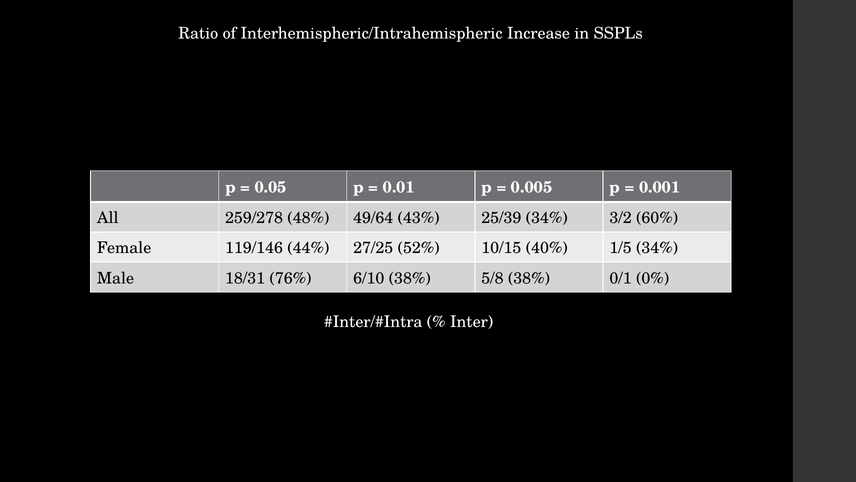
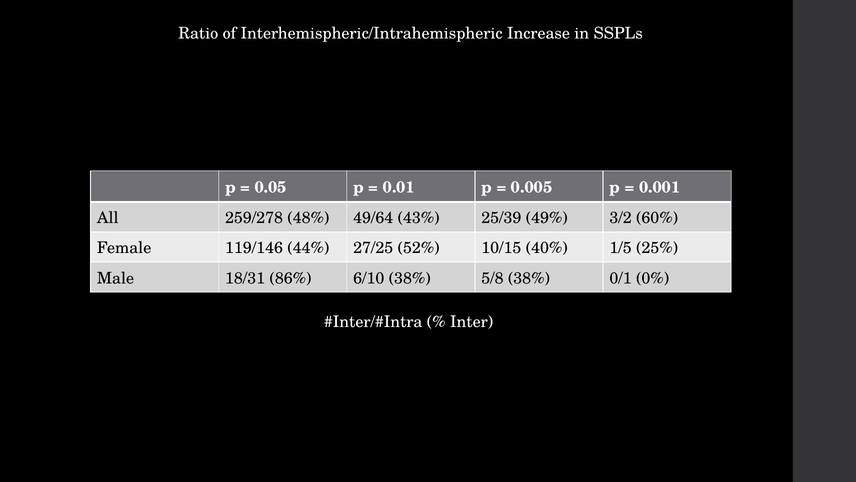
25/39 34%: 34% -> 49%
1/5 34%: 34% -> 25%
76%: 76% -> 86%
